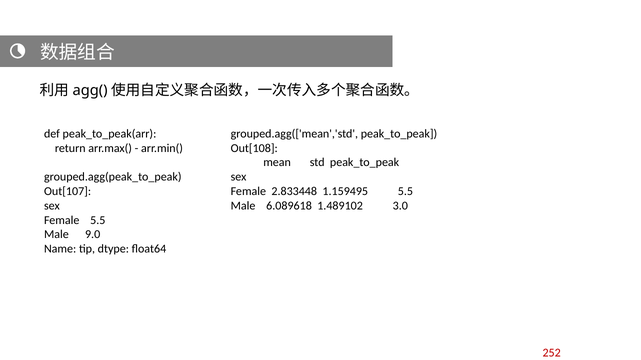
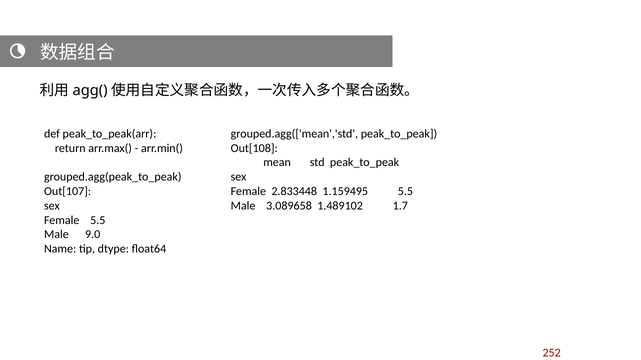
6.089618: 6.089618 -> 3.089658
3.0: 3.0 -> 1.7
